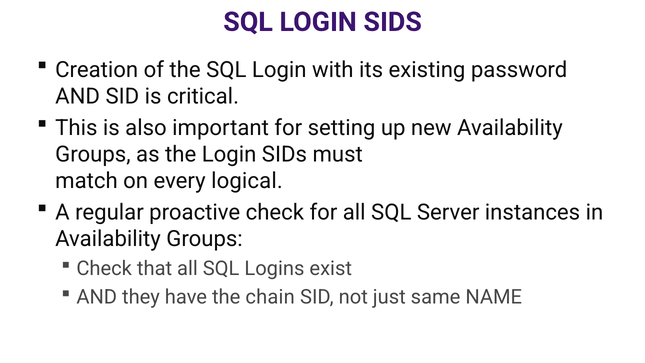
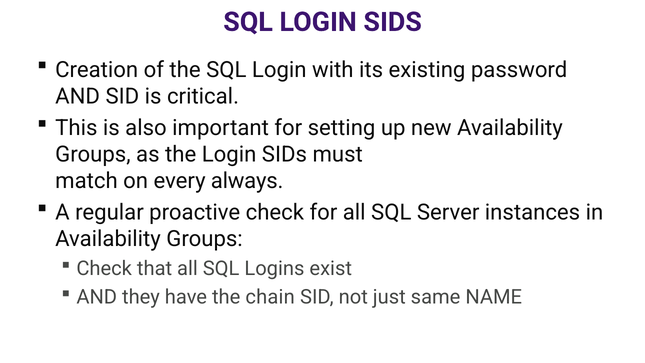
logical: logical -> always
